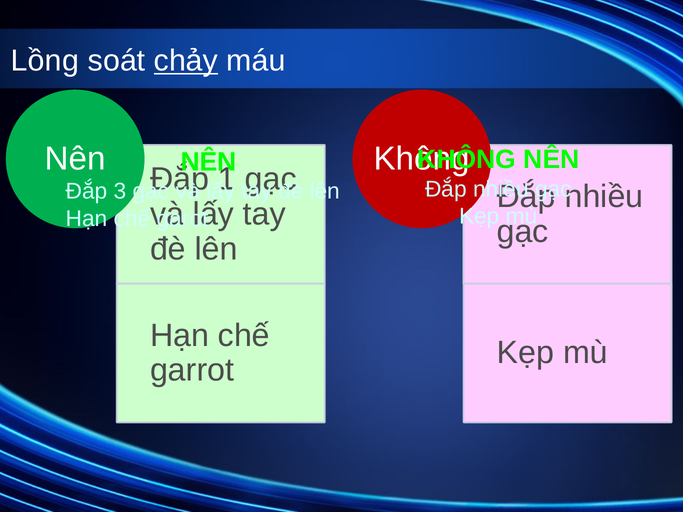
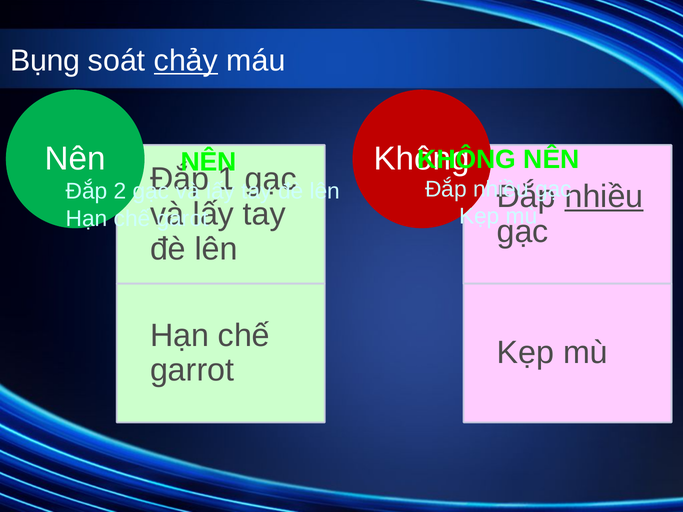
Lồng: Lồng -> Bụng
3: 3 -> 2
nhiều at (604, 197) underline: none -> present
